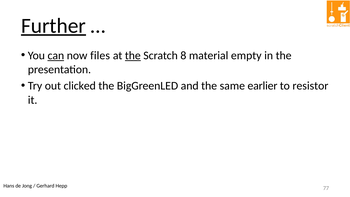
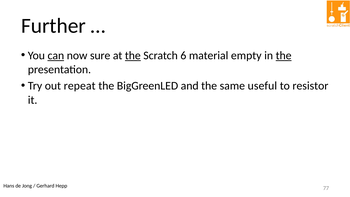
Further underline: present -> none
files: files -> sure
8: 8 -> 6
the at (284, 56) underline: none -> present
clicked: clicked -> repeat
earlier: earlier -> useful
